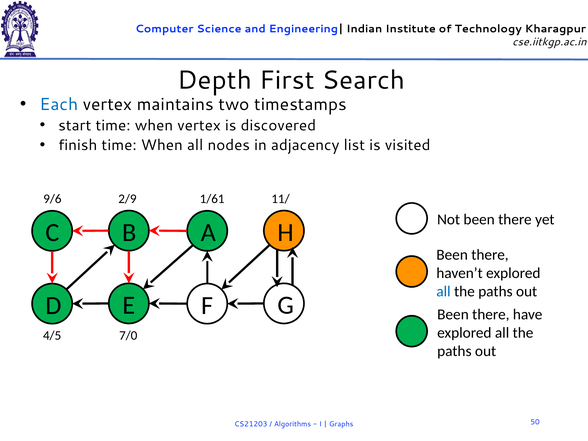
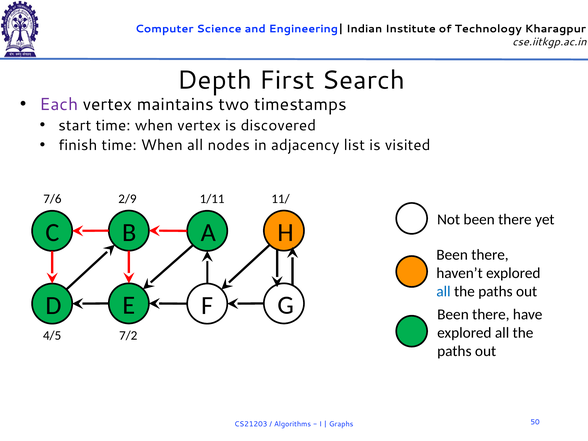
Each colour: blue -> purple
9/6: 9/6 -> 7/6
1/61: 1/61 -> 1/11
7/0: 7/0 -> 7/2
